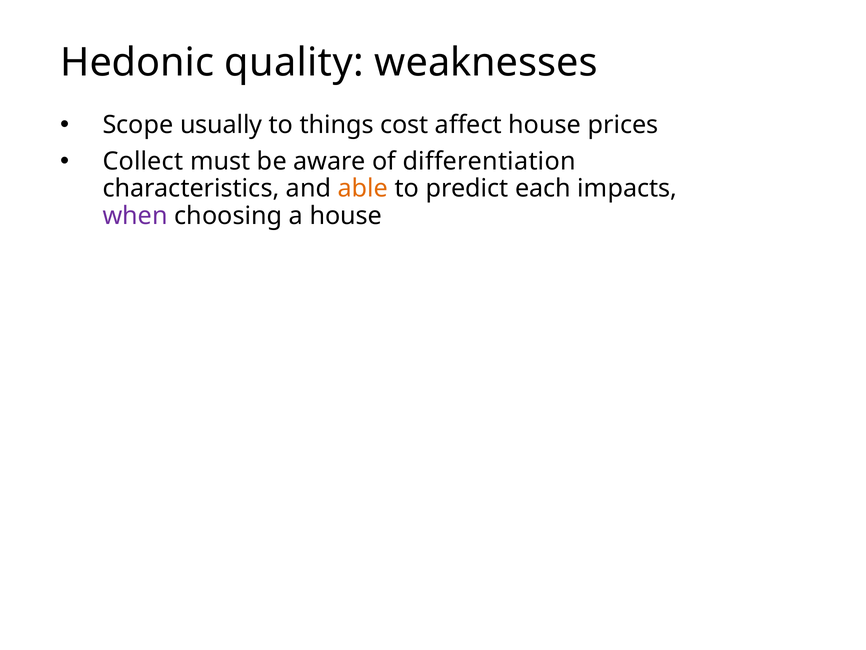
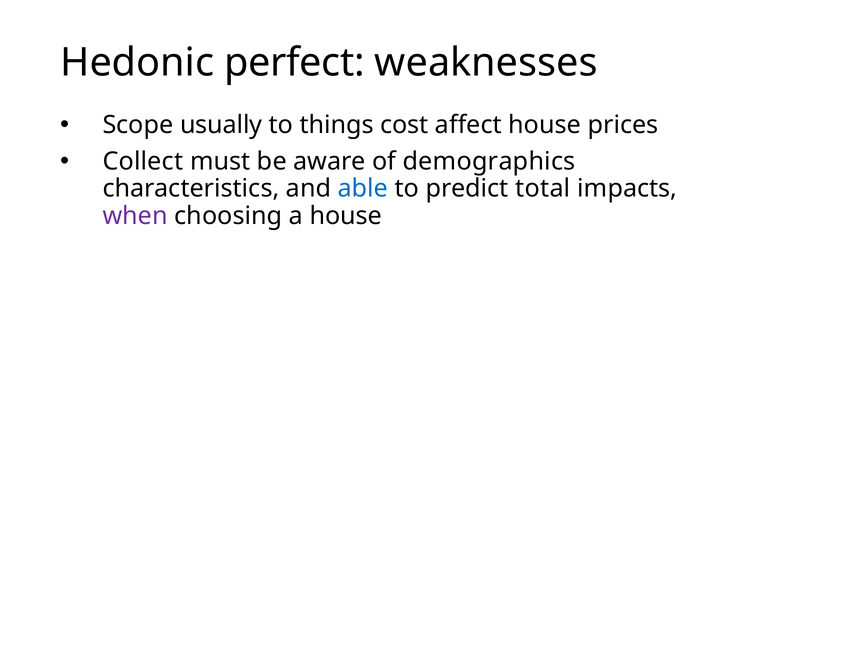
quality: quality -> perfect
differentiation: differentiation -> demographics
able colour: orange -> blue
each: each -> total
